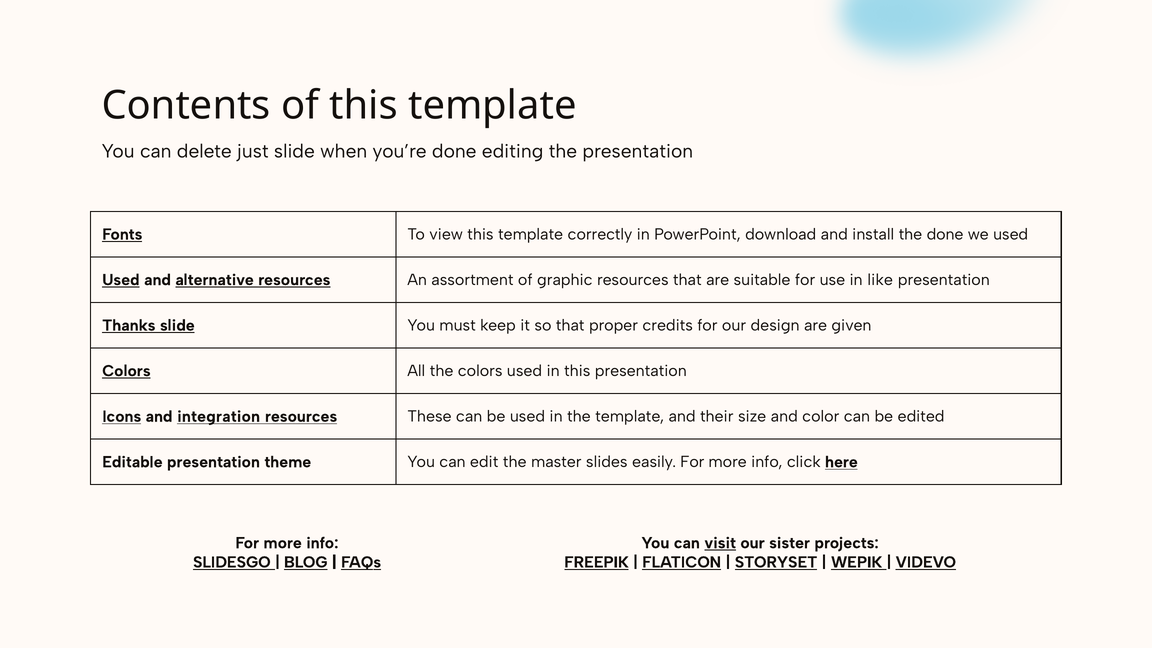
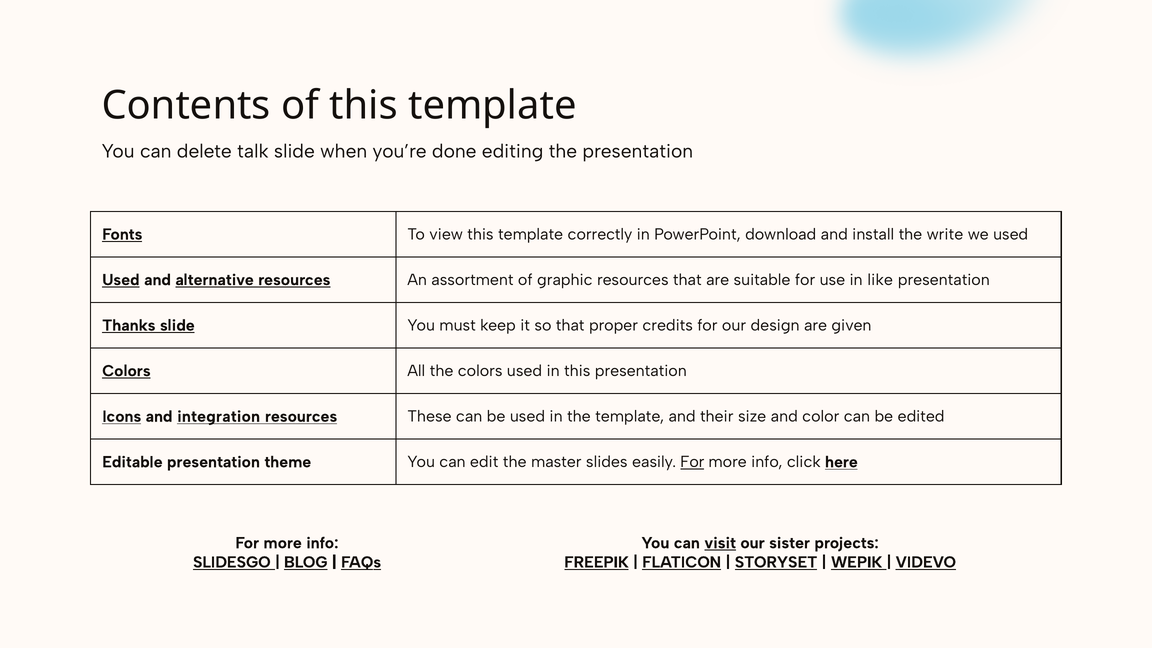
just: just -> talk
the done: done -> write
For at (692, 462) underline: none -> present
